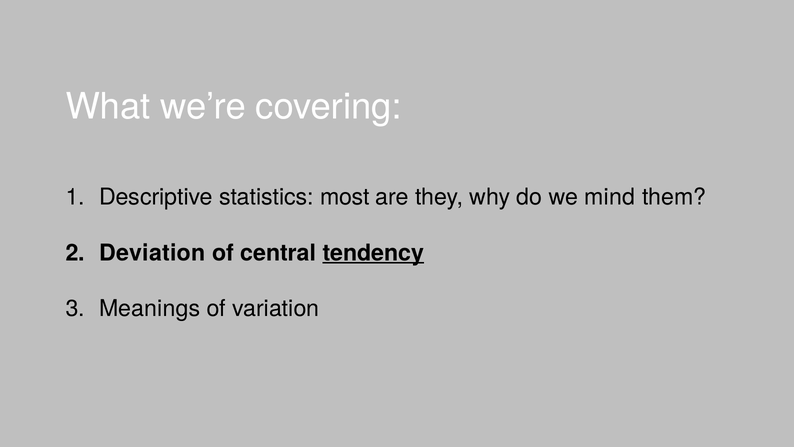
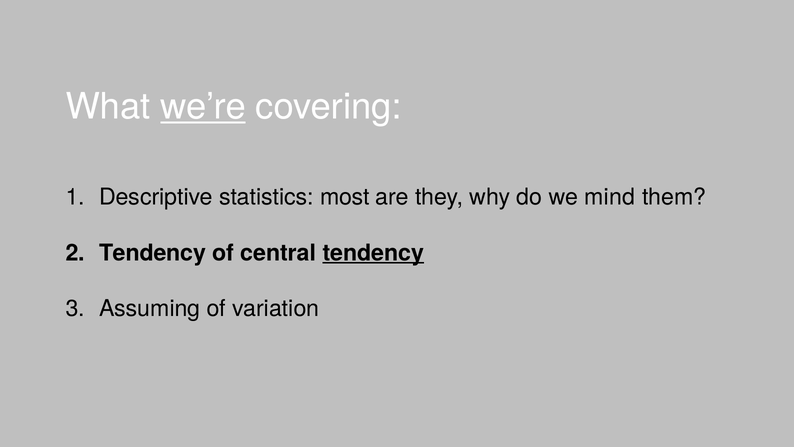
we’re underline: none -> present
Deviation at (152, 253): Deviation -> Tendency
Meanings: Meanings -> Assuming
